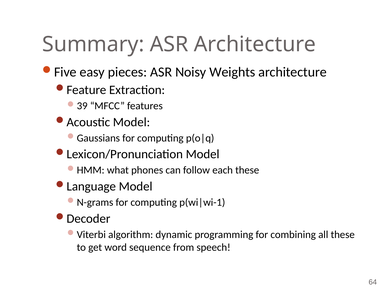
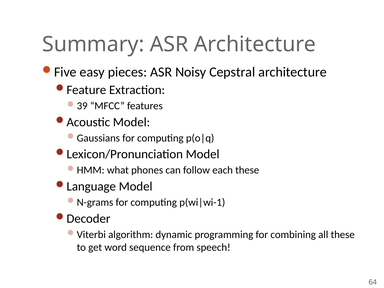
Weights: Weights -> Cepstral
